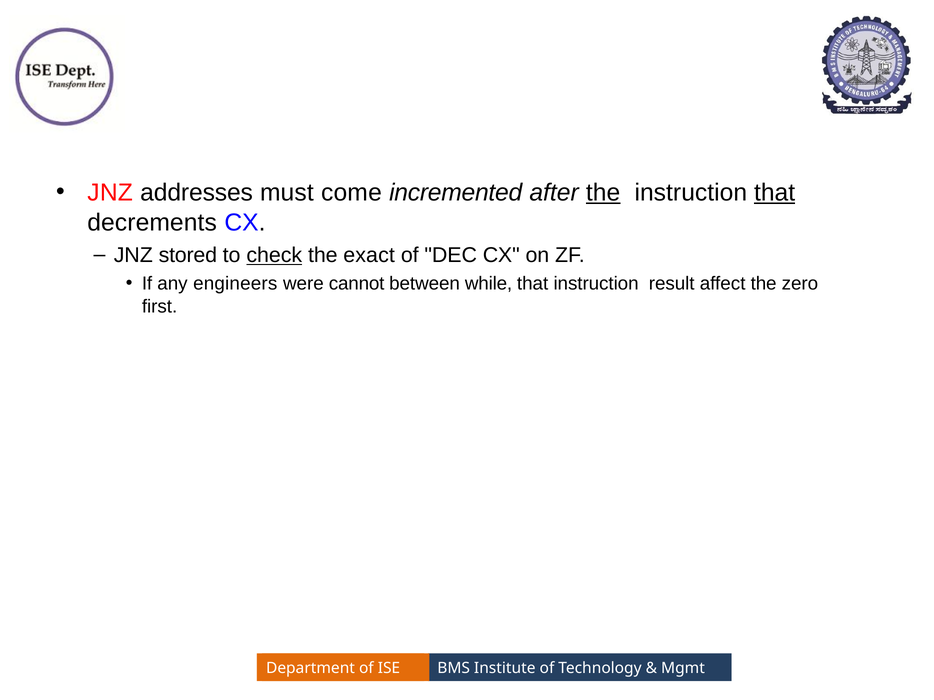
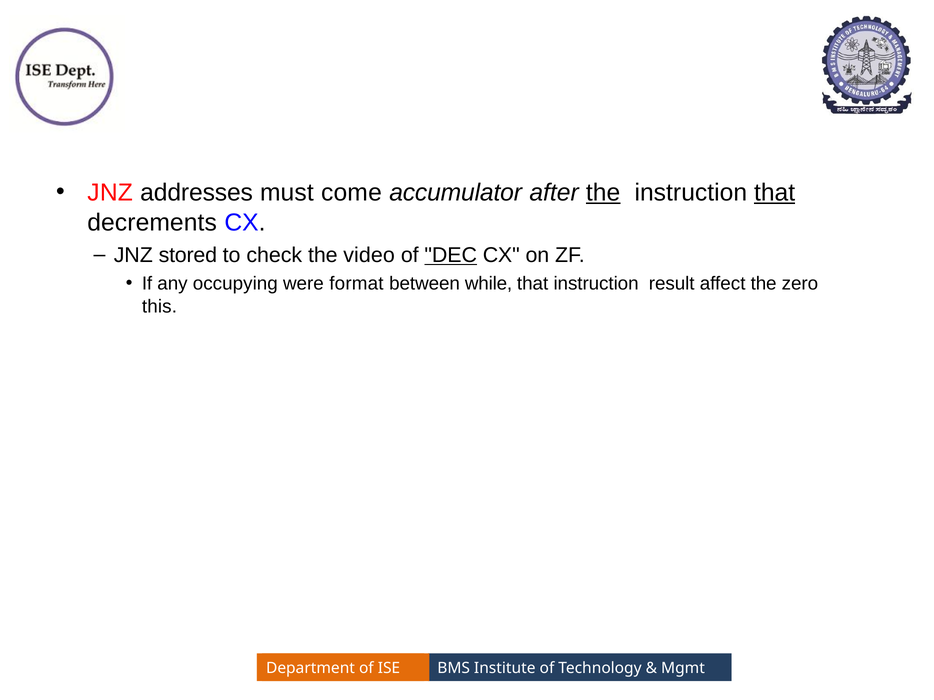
incremented: incremented -> accumulator
check underline: present -> none
exact: exact -> video
DEC underline: none -> present
engineers: engineers -> occupying
cannot: cannot -> format
first: first -> this
